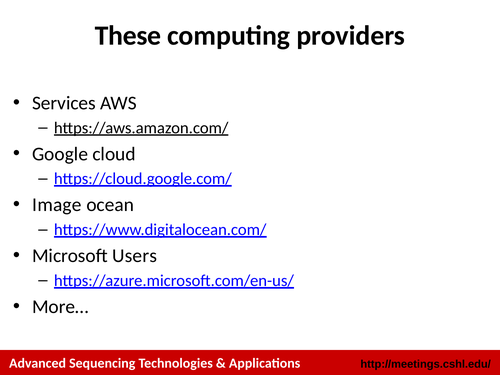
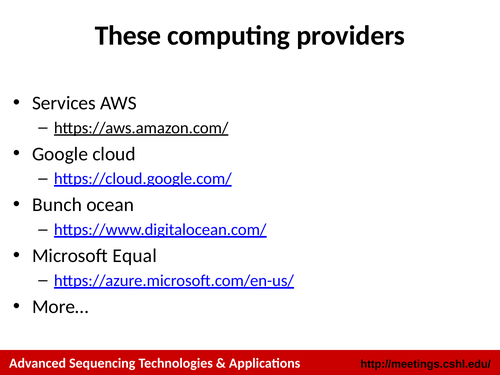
Image: Image -> Bunch
Users: Users -> Equal
